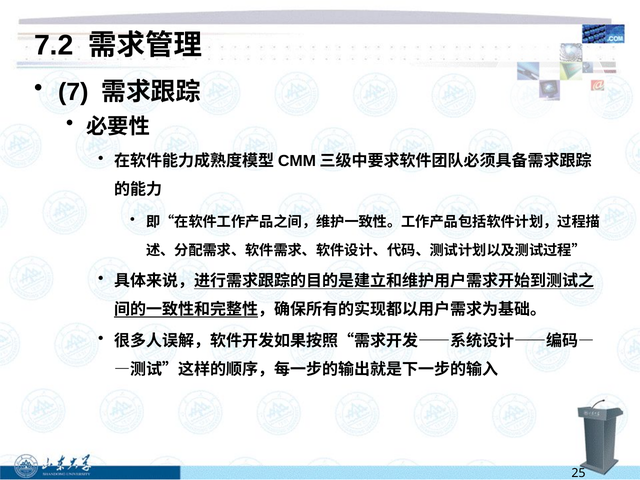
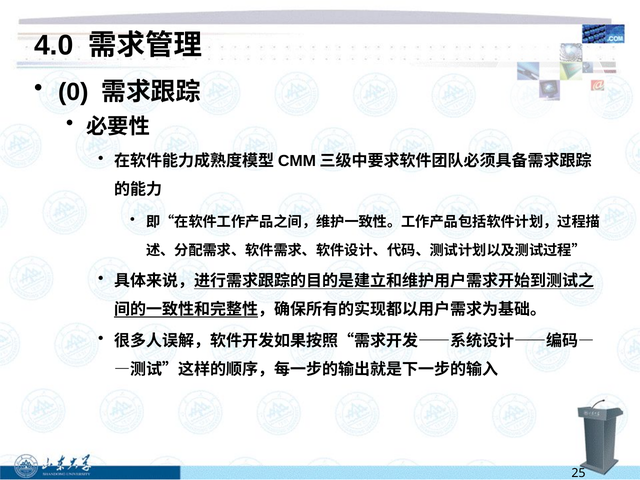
7.2: 7.2 -> 4.0
7: 7 -> 0
